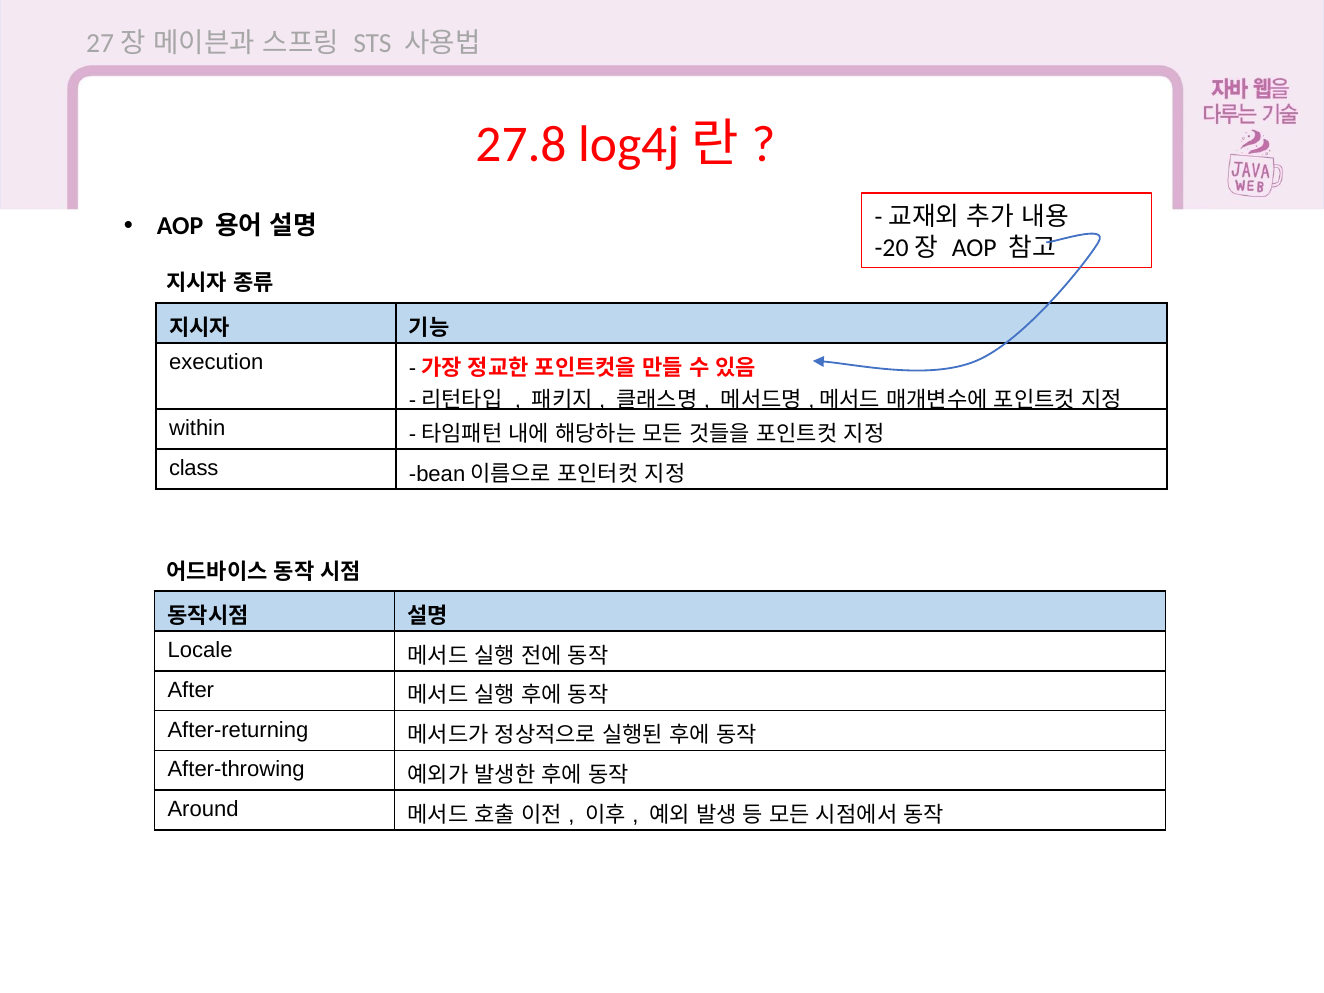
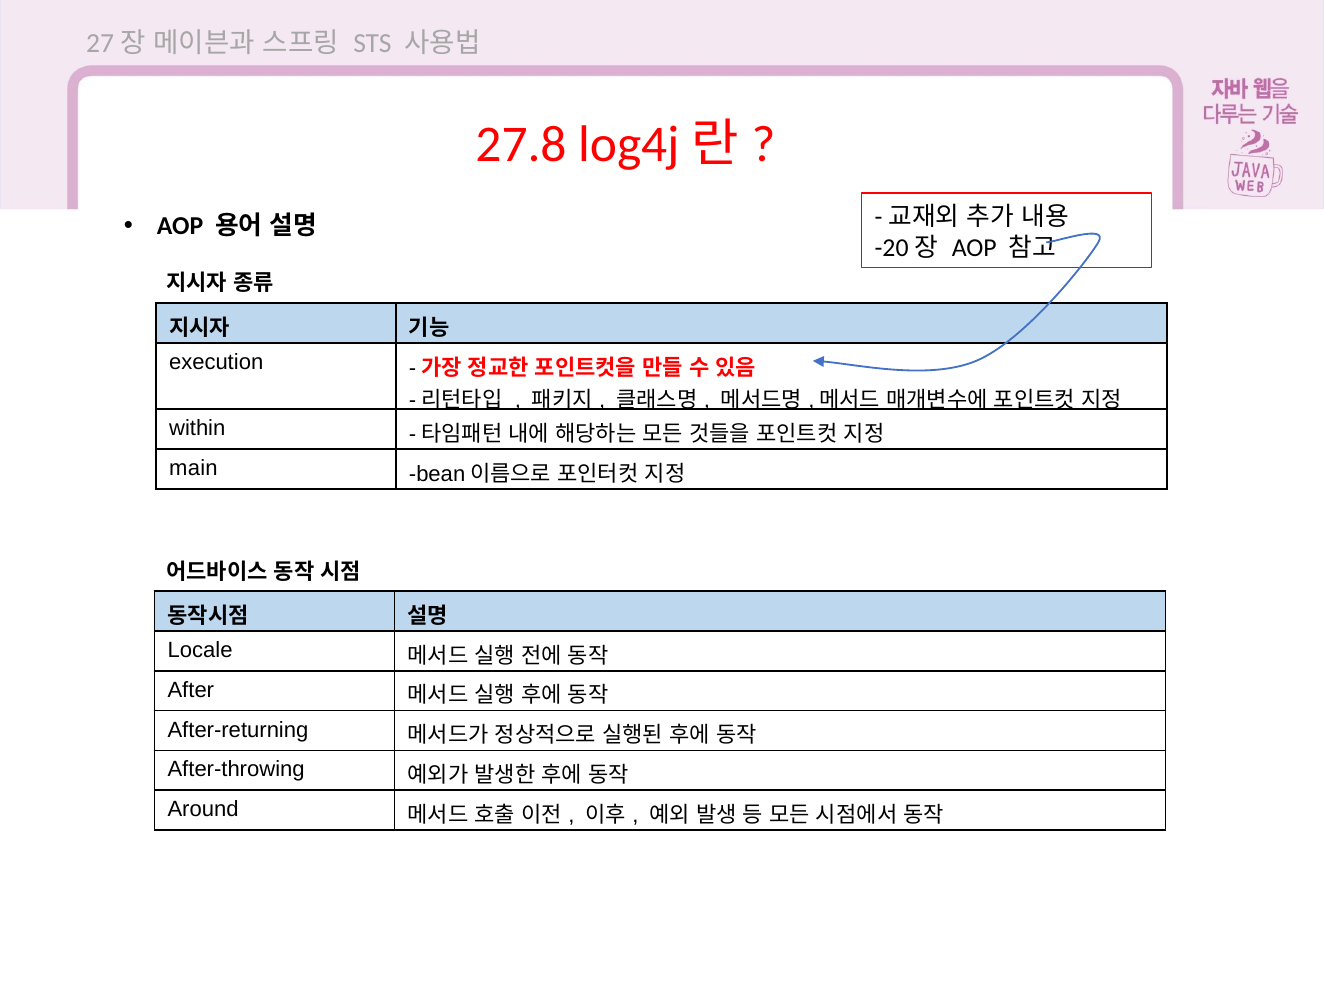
class: class -> main
